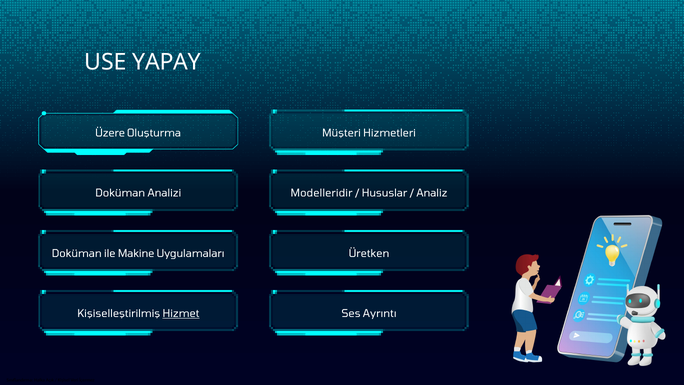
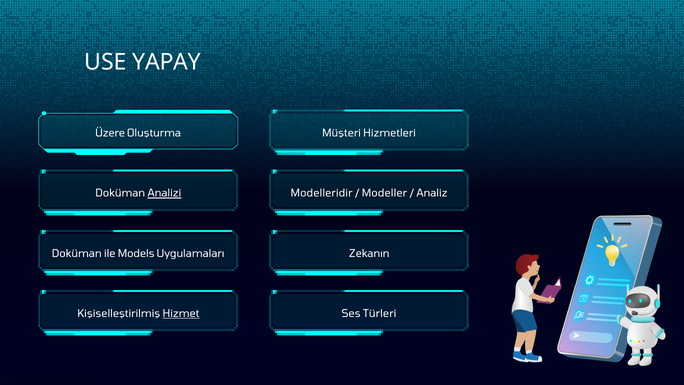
Analizi underline: none -> present
Hususlar: Hususlar -> Modeller
Makine: Makine -> Models
Üretken: Üretken -> Zekanın
Ayrıntı: Ayrıntı -> Türleri
